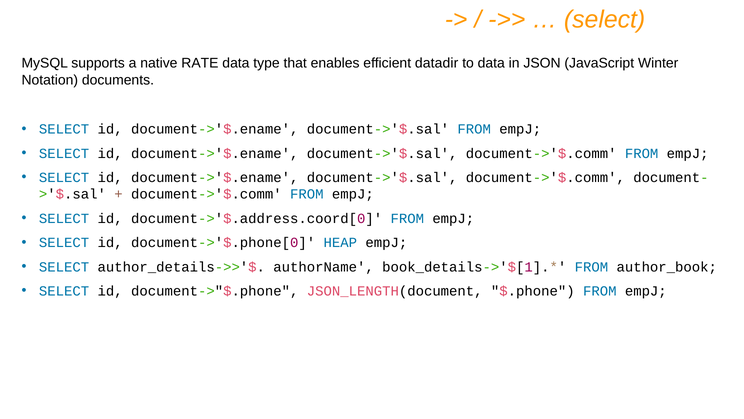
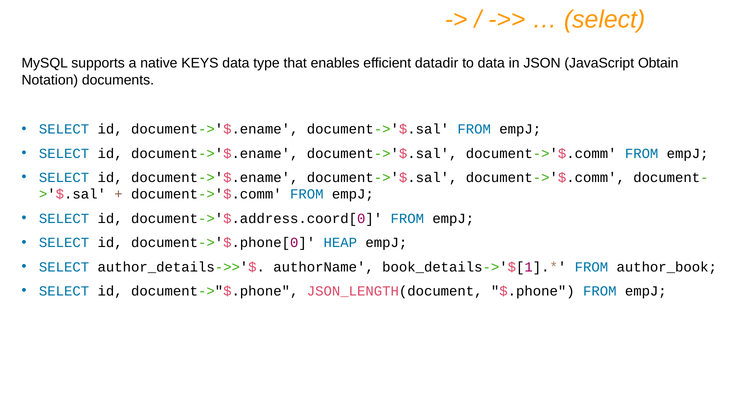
RATE: RATE -> KEYS
Winter: Winter -> Obtain
